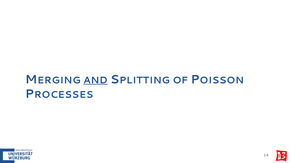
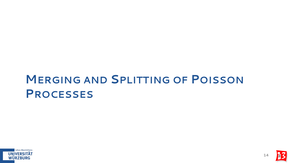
AND underline: present -> none
